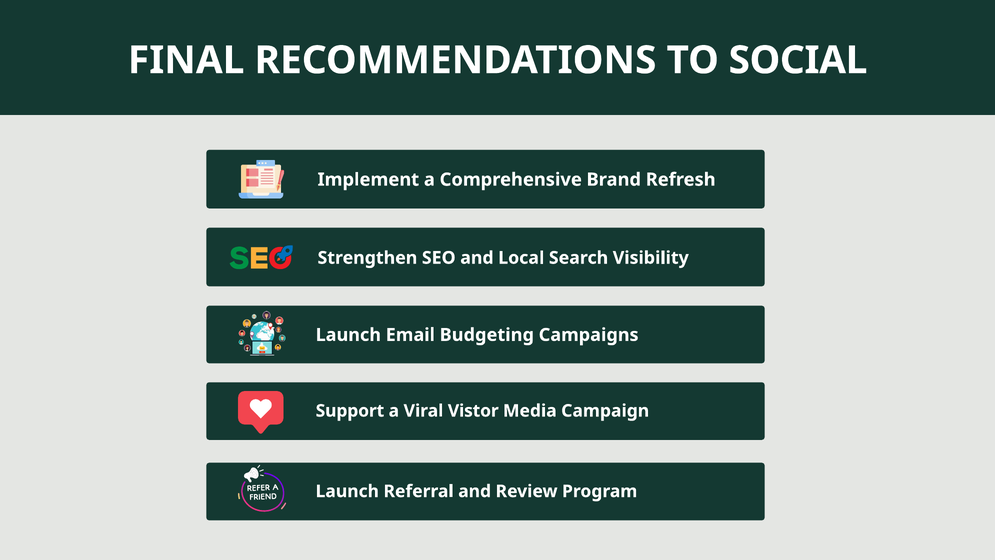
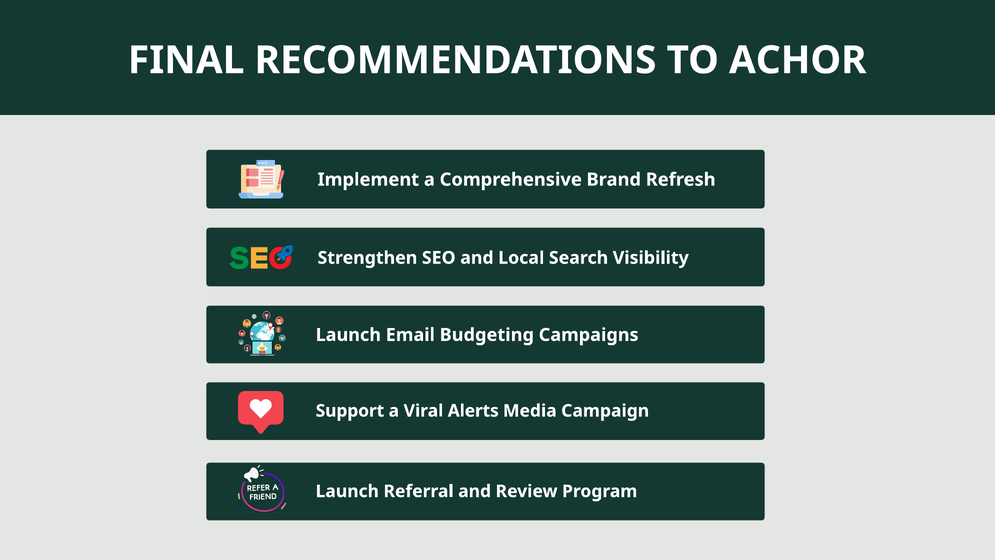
SOCIAL: SOCIAL -> ACHOR
Vistor: Vistor -> Alerts
